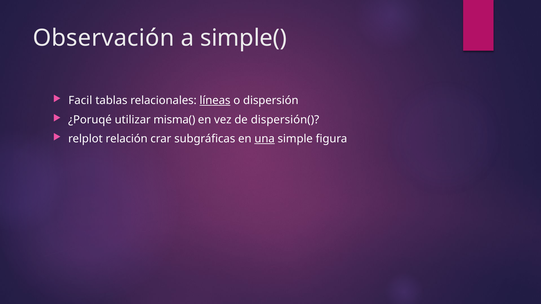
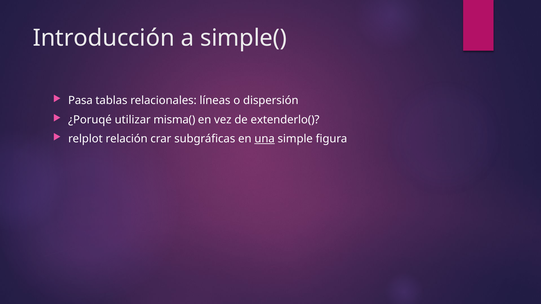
Observación: Observación -> Introducción
Facil: Facil -> Pasa
líneas underline: present -> none
dispersión(: dispersión( -> extenderlo(
